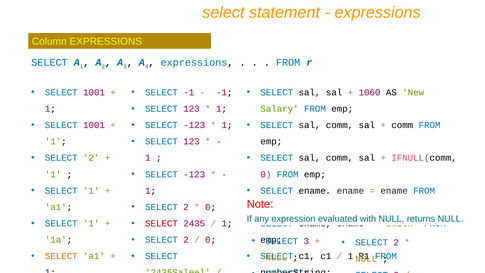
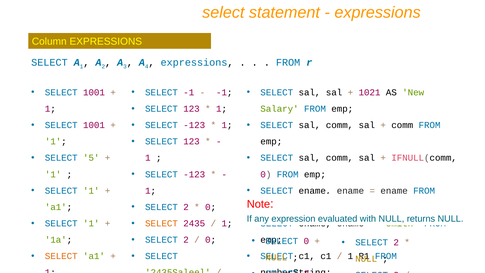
1060: 1060 -> 1021
2 at (91, 158): 2 -> 5
SELECT at (161, 223) colour: red -> orange
3 at (306, 241): 3 -> 0
